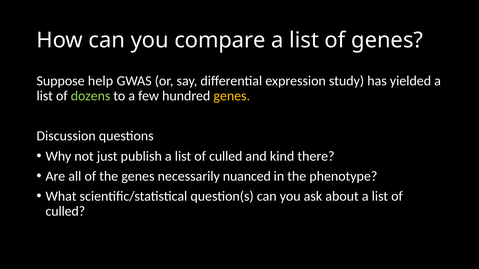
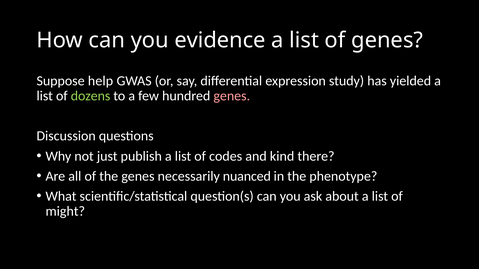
compare: compare -> evidence
genes at (232, 96) colour: yellow -> pink
culled at (226, 156): culled -> codes
culled at (65, 212): culled -> might
